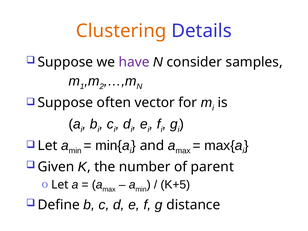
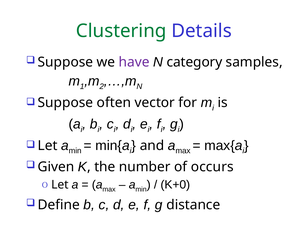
Clustering colour: orange -> green
consider: consider -> category
parent: parent -> occurs
K+5: K+5 -> K+0
